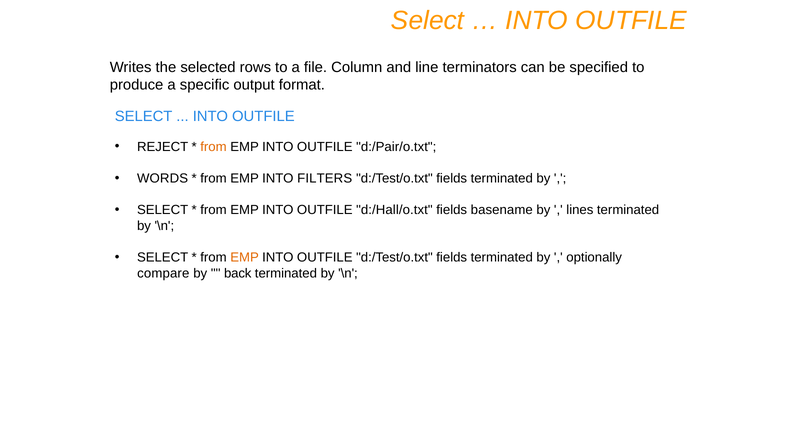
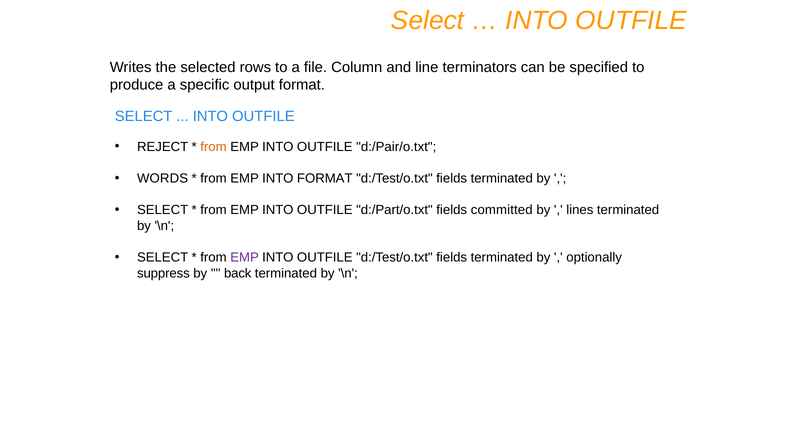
INTO FILTERS: FILTERS -> FORMAT
d:/Hall/o.txt: d:/Hall/o.txt -> d:/Part/o.txt
basename: basename -> committed
EMP at (245, 258) colour: orange -> purple
compare: compare -> suppress
